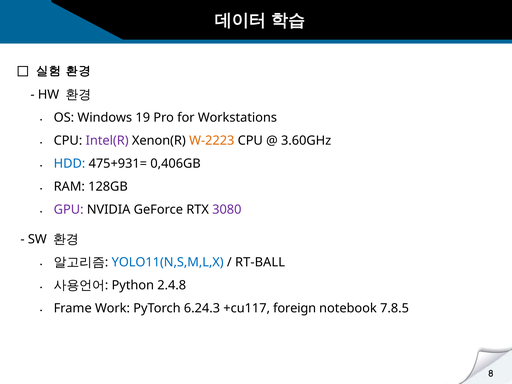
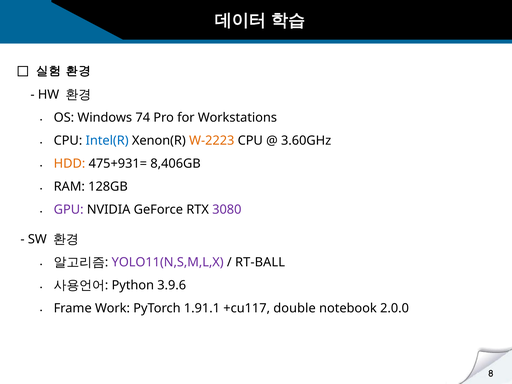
19: 19 -> 74
Intel(R colour: purple -> blue
HDD colour: blue -> orange
0,406GB: 0,406GB -> 8,406GB
YOLO11(N,S,M,L,X colour: blue -> purple
2.4.8: 2.4.8 -> 3.9.6
6.24.3: 6.24.3 -> 1.91.1
foreign: foreign -> double
7.8.5: 7.8.5 -> 2.0.0
